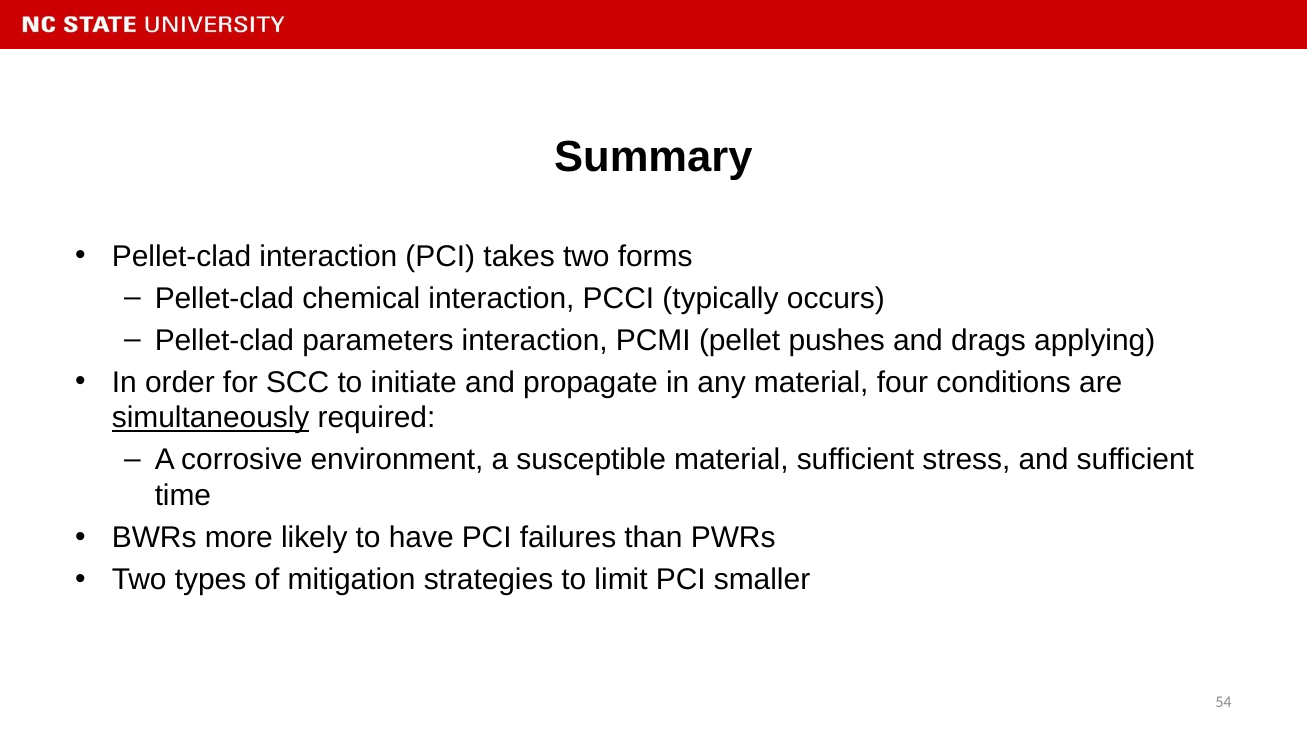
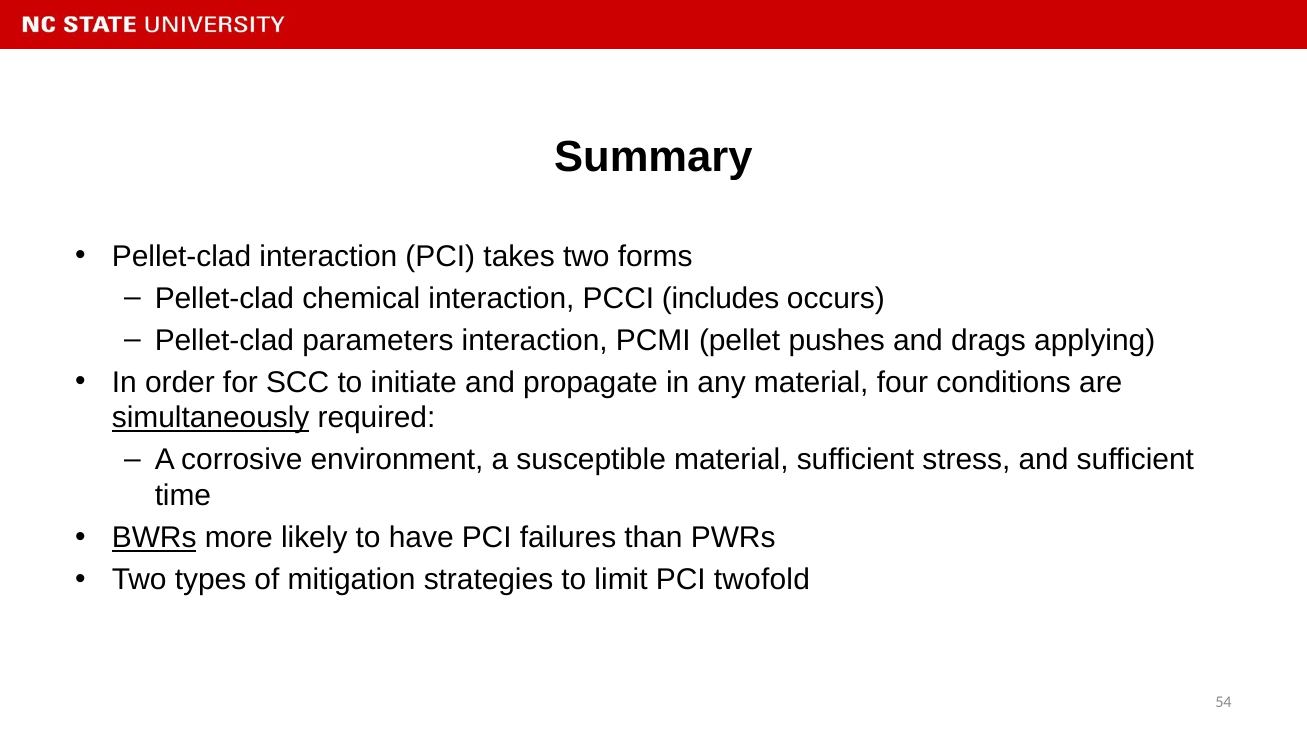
typically: typically -> includes
BWRs underline: none -> present
smaller: smaller -> twofold
